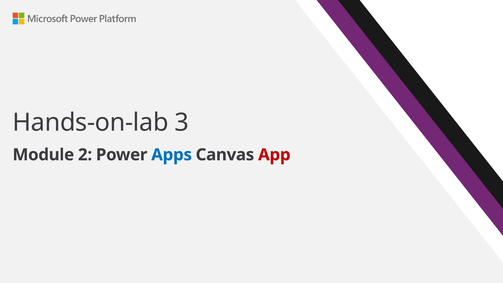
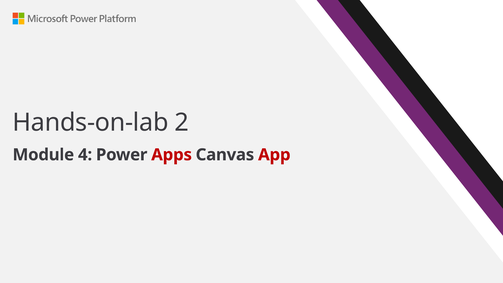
3: 3 -> 2
2: 2 -> 4
Apps colour: blue -> red
